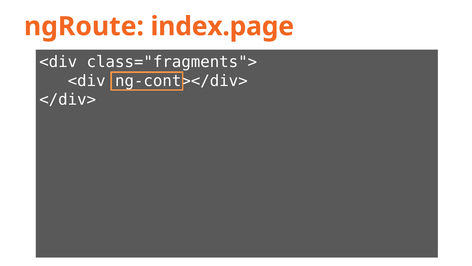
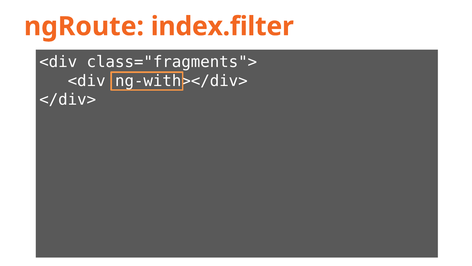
index.page: index.page -> index.filter
ng-cont></div>: ng-cont></div> -> ng-with></div>
